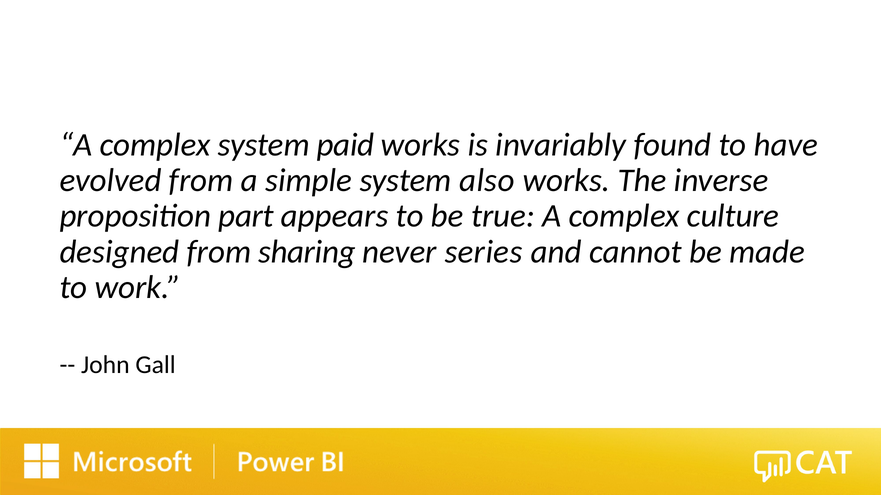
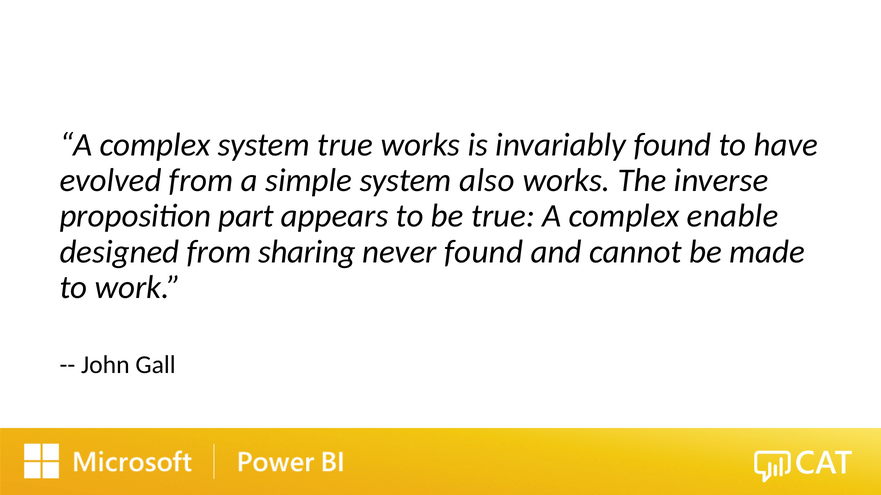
system paid: paid -> true
culture: culture -> enable
never series: series -> found
